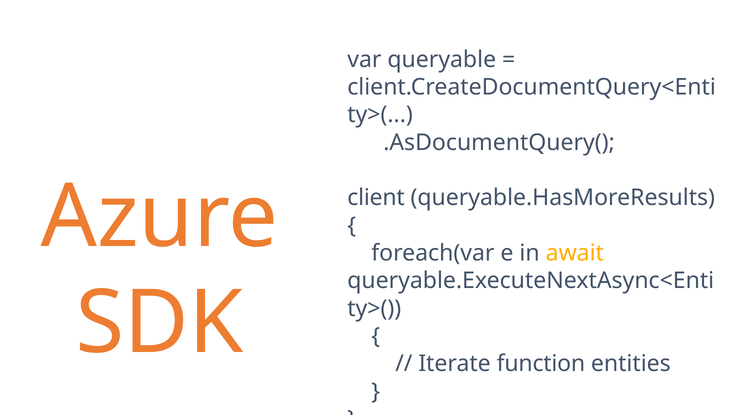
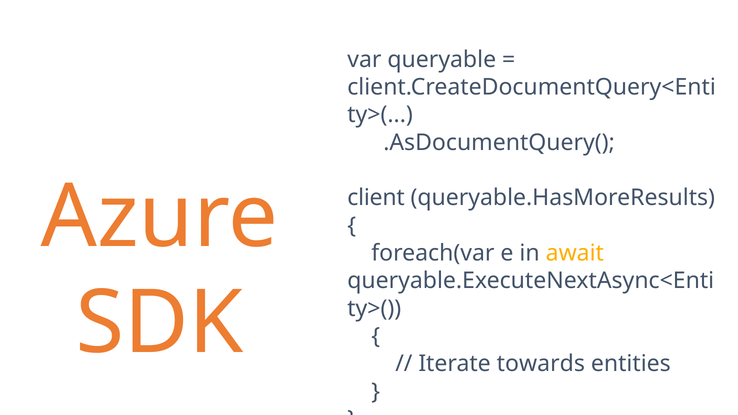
function: function -> towards
